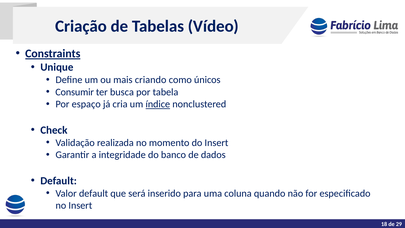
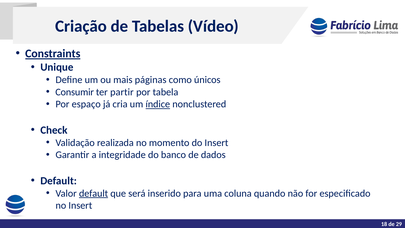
criando: criando -> páginas
busca: busca -> partir
default at (94, 193) underline: none -> present
